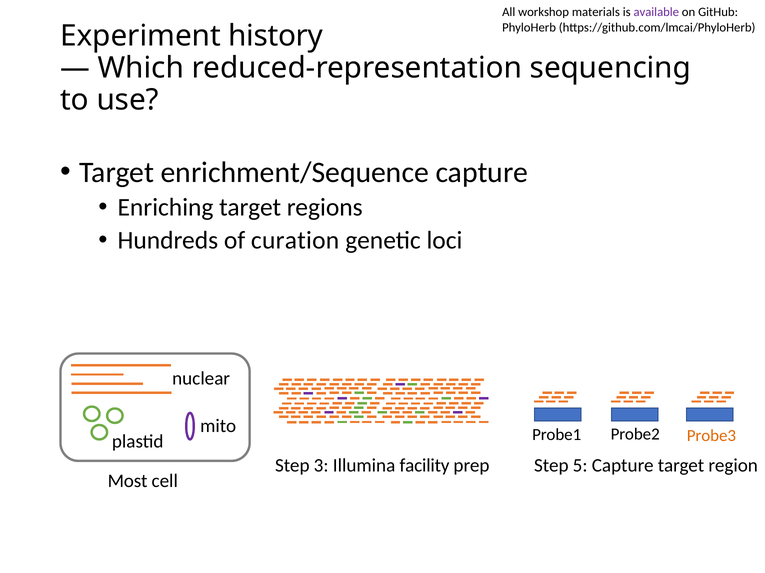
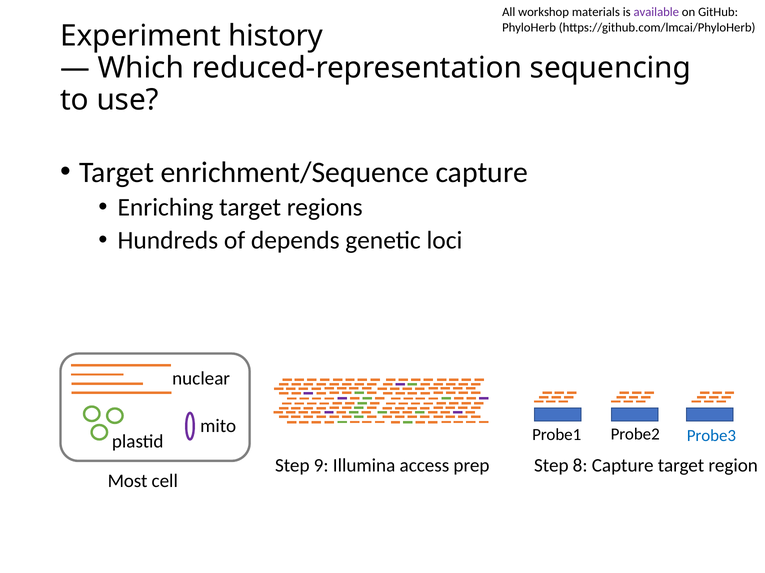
curation: curation -> depends
Probe3 colour: orange -> blue
3: 3 -> 9
facility: facility -> access
5: 5 -> 8
